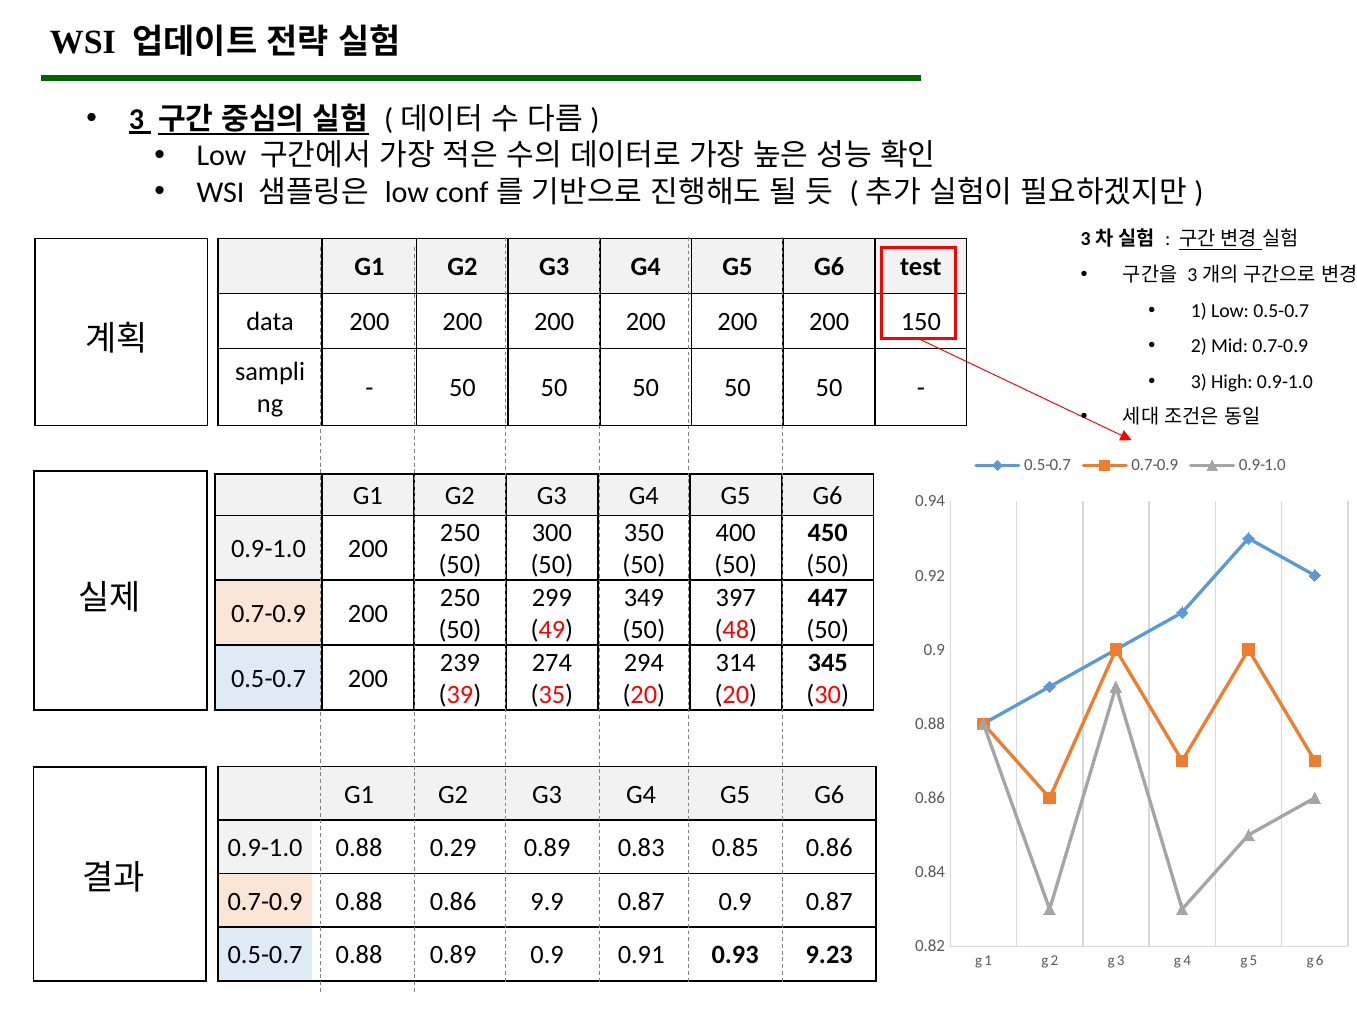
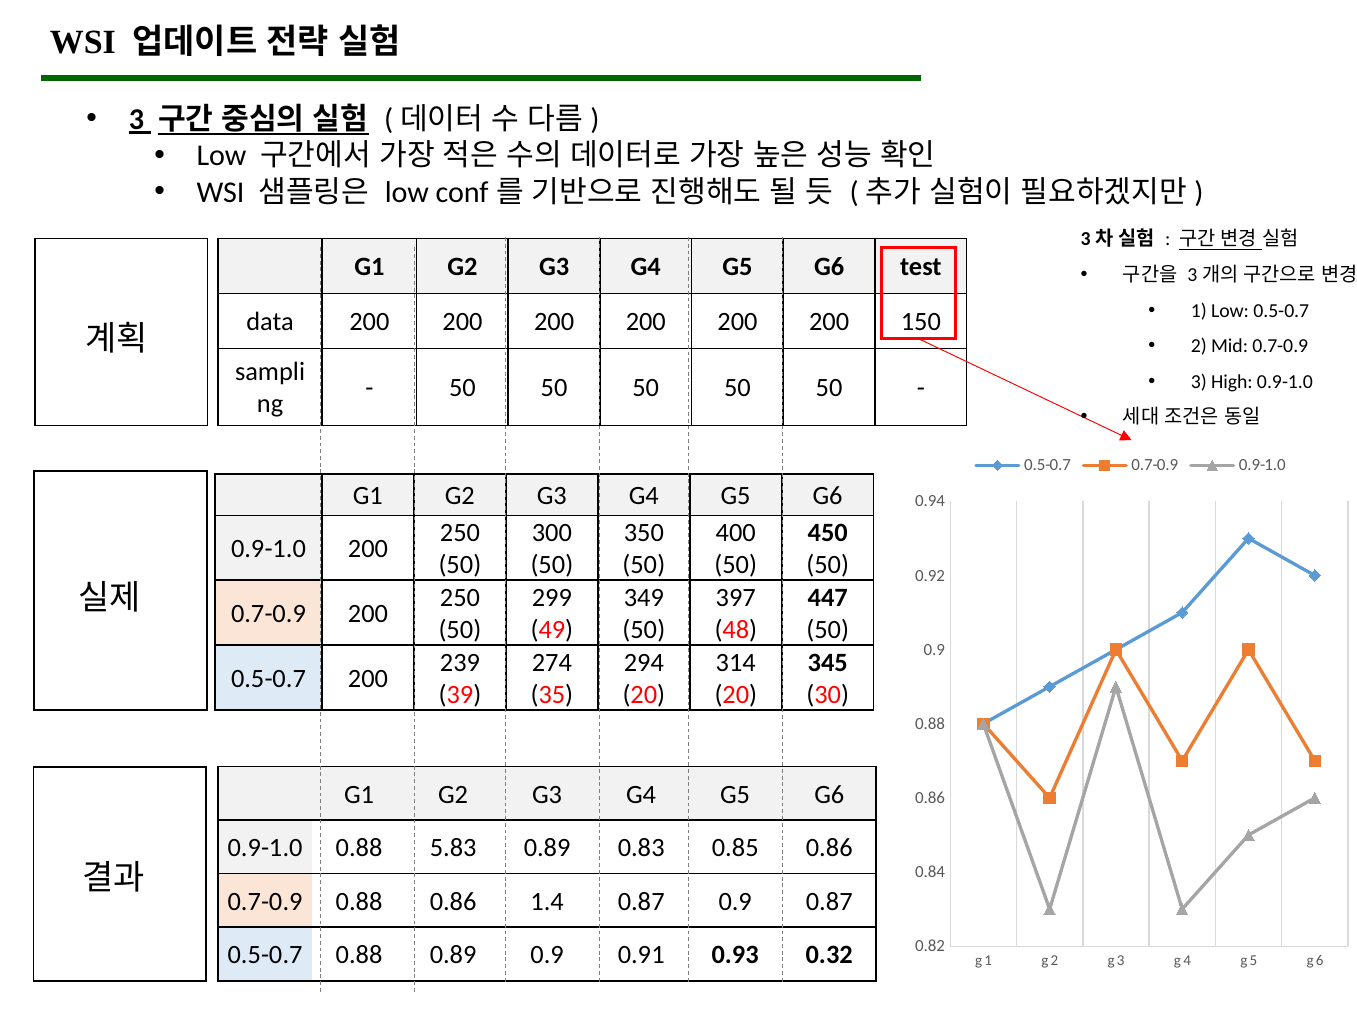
0.29: 0.29 -> 5.83
9.9: 9.9 -> 1.4
9.23: 9.23 -> 0.32
